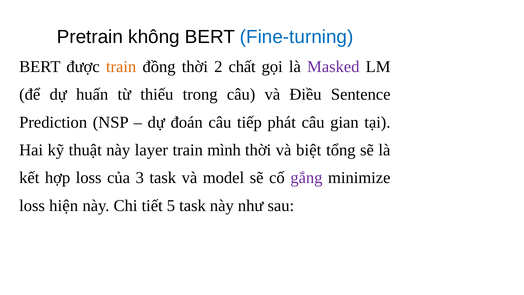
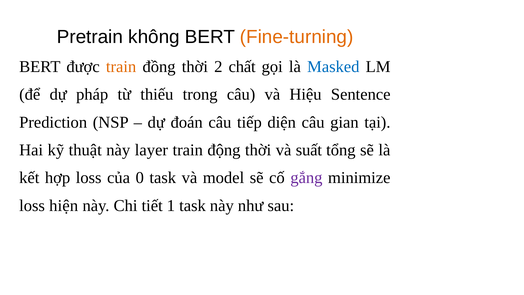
Fine-turning colour: blue -> orange
Masked colour: purple -> blue
huấn: huấn -> pháp
Điều: Điều -> Hiệu
phát: phát -> diện
mình: mình -> động
biệt: biệt -> suất
3: 3 -> 0
5: 5 -> 1
